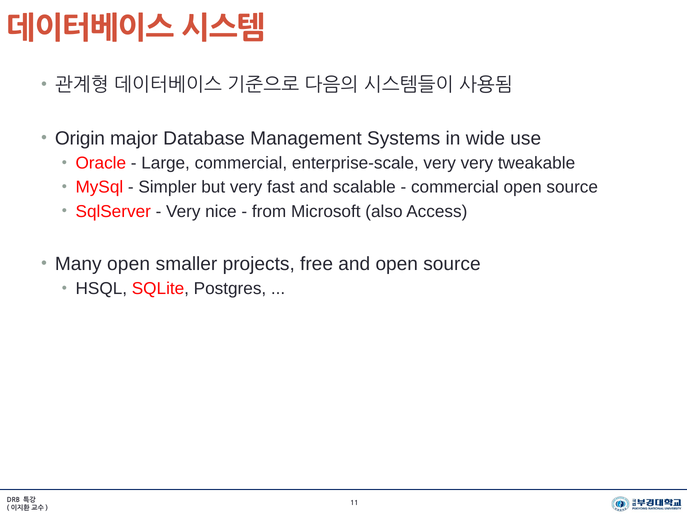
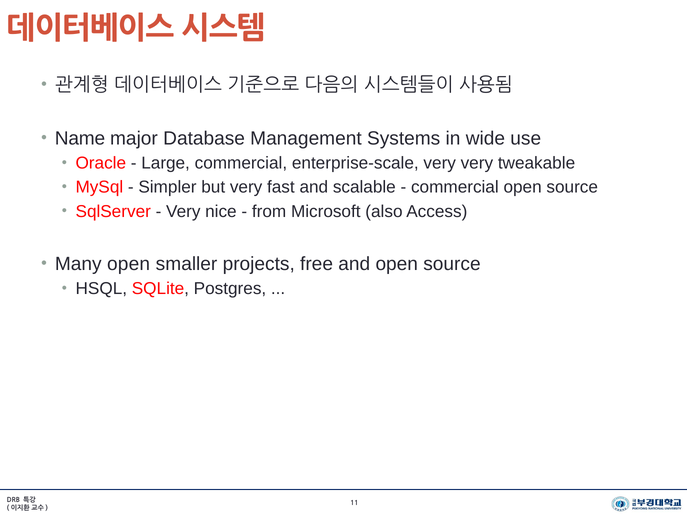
Origin: Origin -> Name
